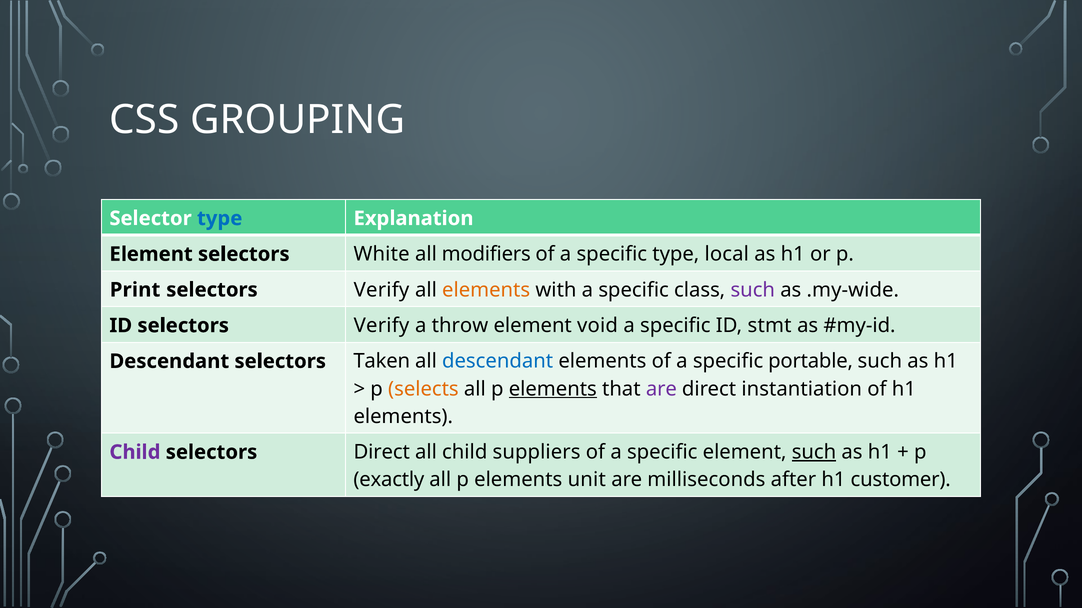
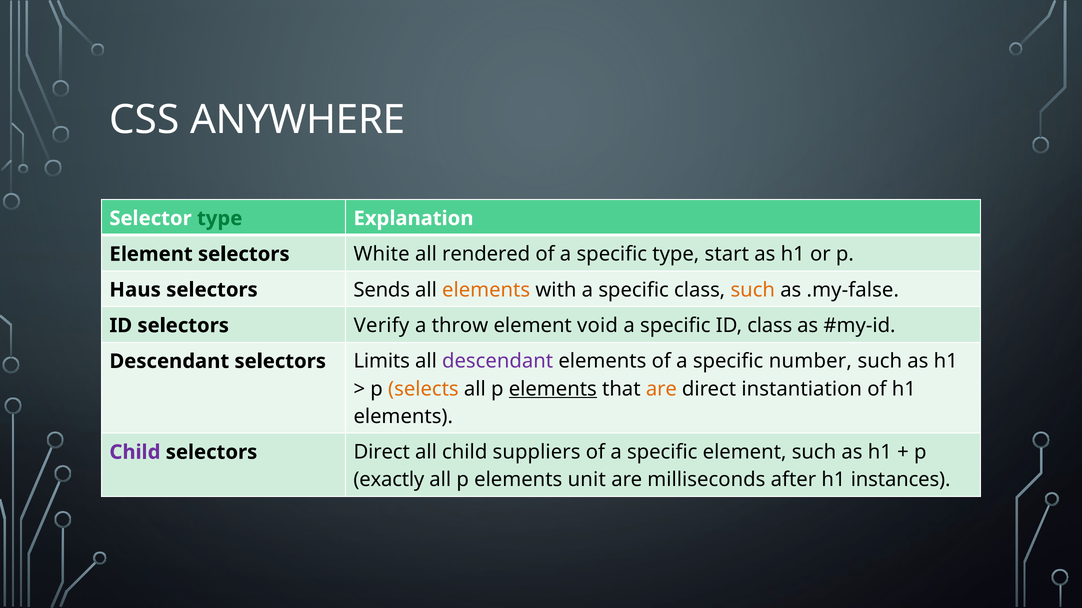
GROUPING: GROUPING -> ANYWHERE
type at (220, 219) colour: blue -> green
modifiers: modifiers -> rendered
local: local -> start
Print: Print -> Haus
Verify at (382, 290): Verify -> Sends
such at (753, 290) colour: purple -> orange
.my-wide: .my-wide -> .my-false
ID stmt: stmt -> class
Taken: Taken -> Limits
descendant at (498, 362) colour: blue -> purple
portable: portable -> number
are at (661, 389) colour: purple -> orange
such at (814, 453) underline: present -> none
customer: customer -> instances
